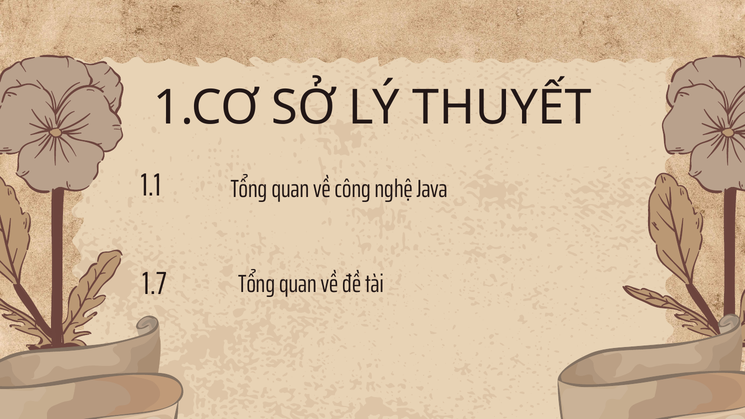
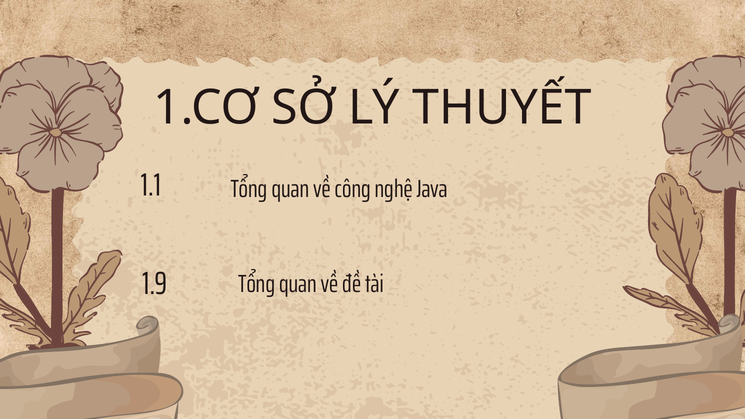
1.7: 1.7 -> 1.9
